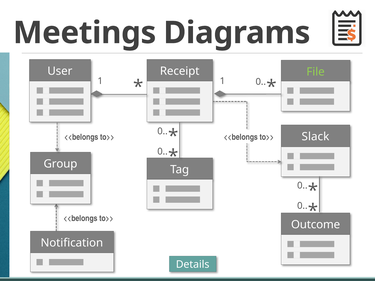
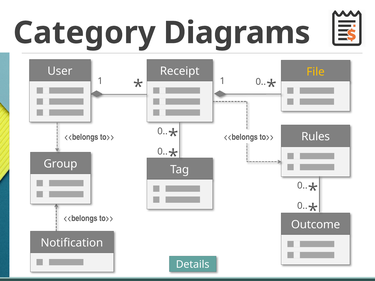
Meetings: Meetings -> Category
File colour: light green -> yellow
Slack: Slack -> Rules
